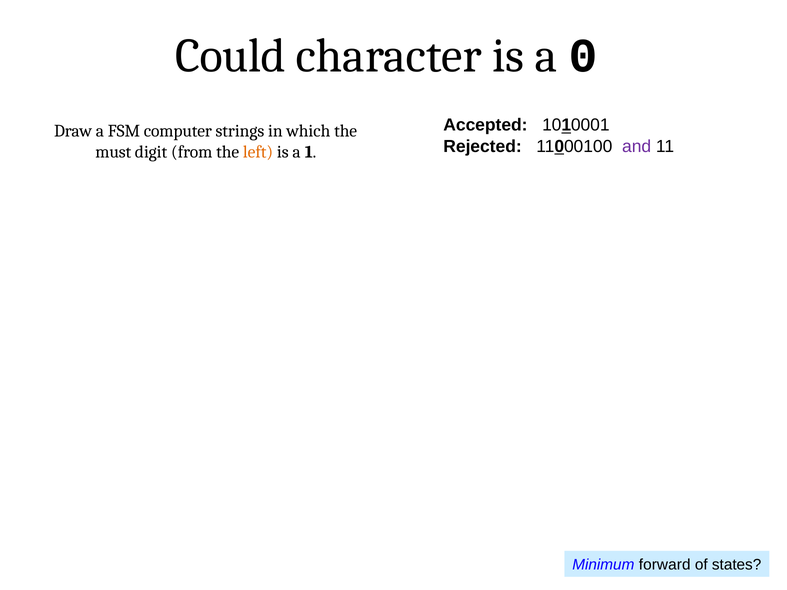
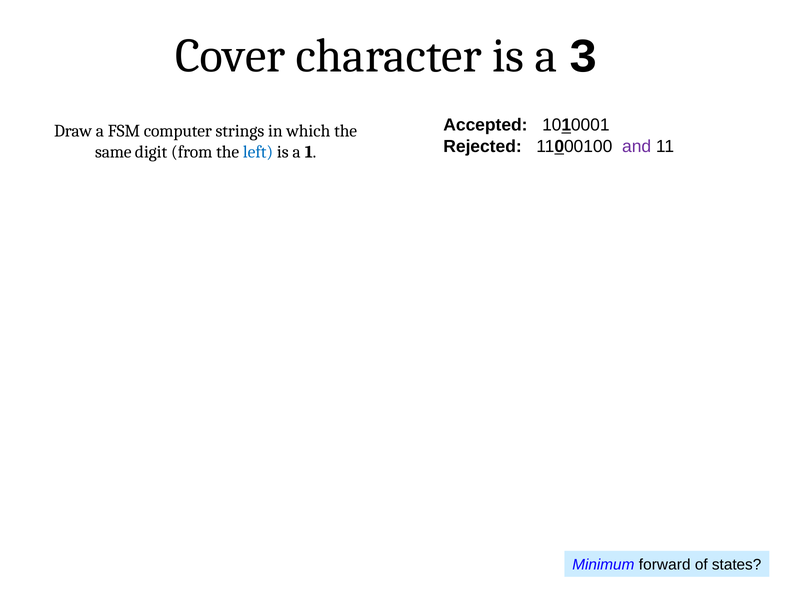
Could: Could -> Cover
0: 0 -> 3
must: must -> same
left colour: orange -> blue
